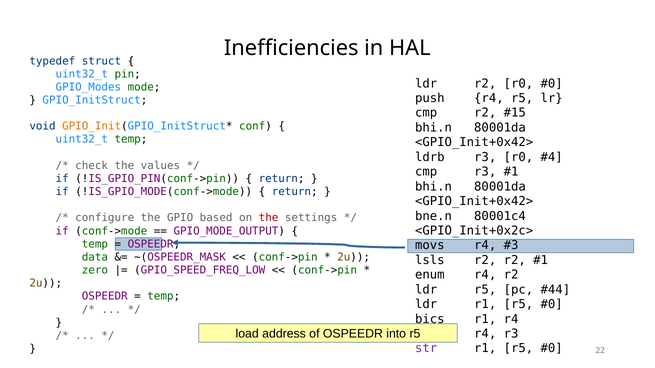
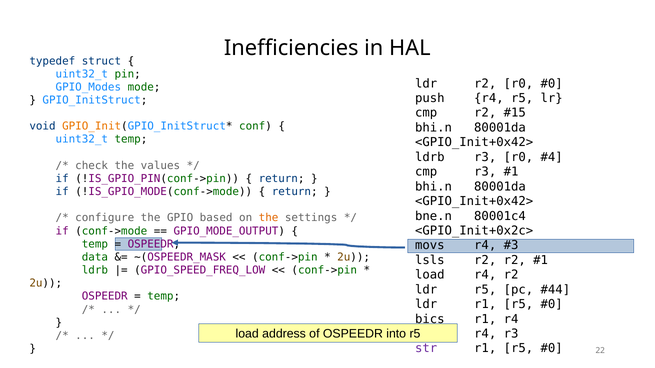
the at (269, 218) colour: red -> orange
zero at (95, 270): zero -> ldrb
enum at (430, 275): enum -> load
